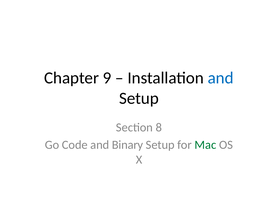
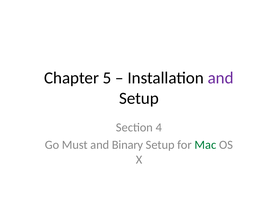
9: 9 -> 5
and at (221, 78) colour: blue -> purple
8: 8 -> 4
Code: Code -> Must
